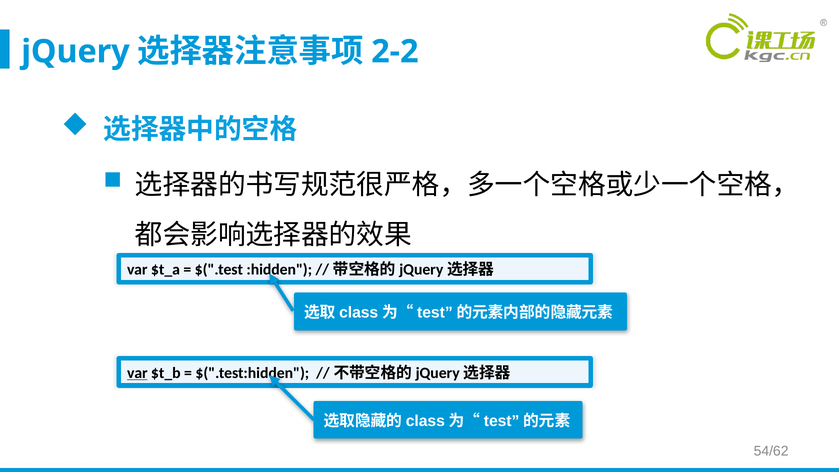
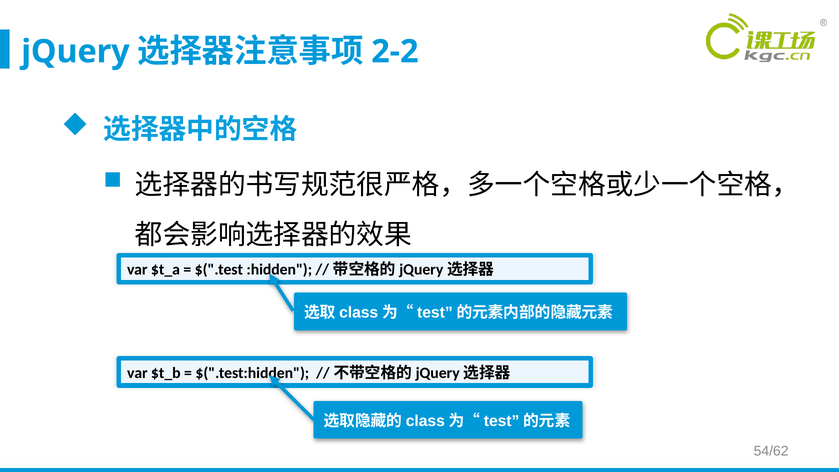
var at (137, 373) underline: present -> none
